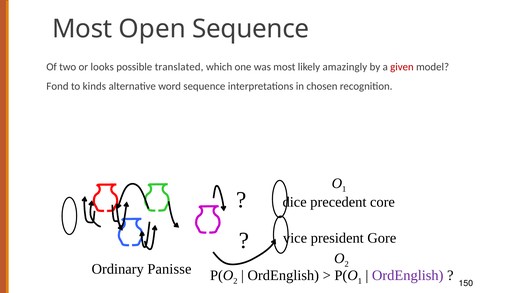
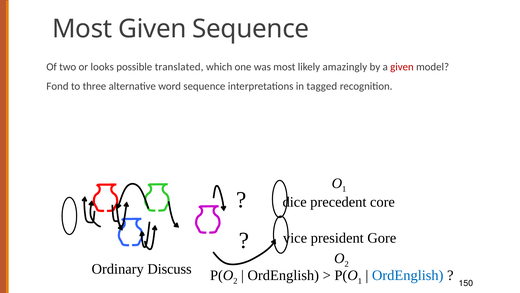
Most Open: Open -> Given
kinds: kinds -> three
chosen: chosen -> tagged
Panisse: Panisse -> Discuss
OrdEnglish at (408, 275) colour: purple -> blue
